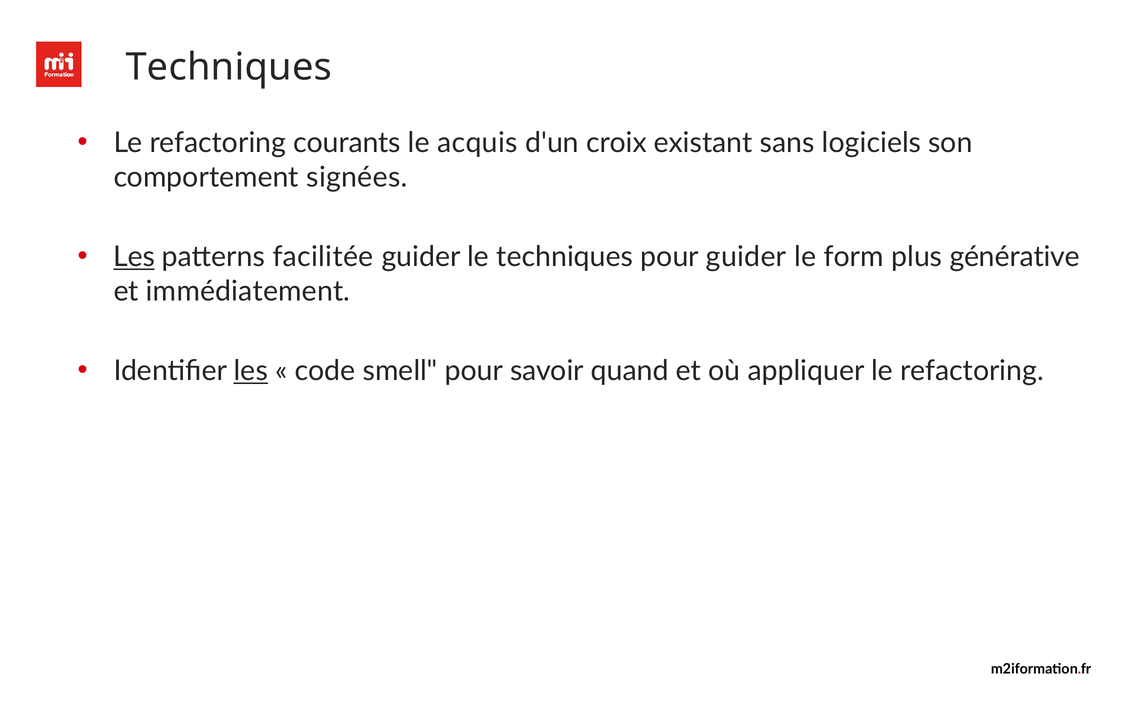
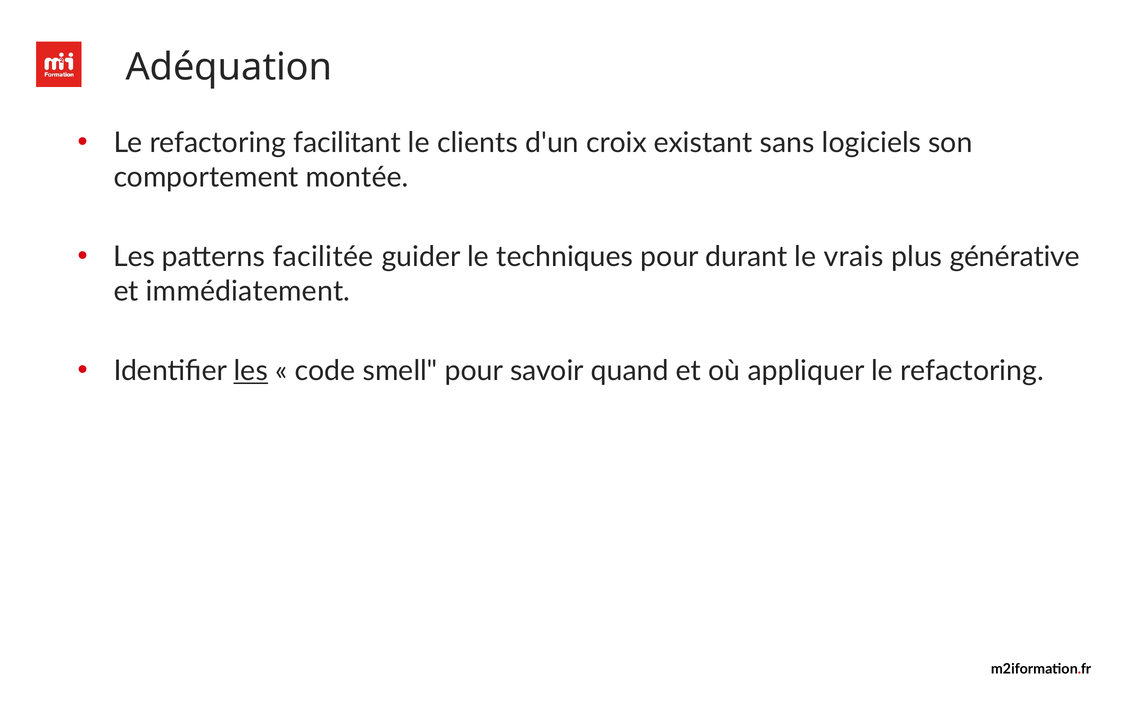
Techniques at (229, 67): Techniques -> Adéquation
courants: courants -> facilitant
acquis: acquis -> clients
signées: signées -> montée
Les at (134, 257) underline: present -> none
pour guider: guider -> durant
form: form -> vrais
